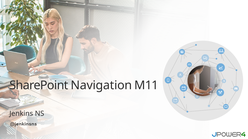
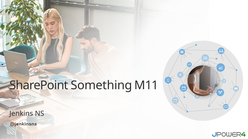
Navigation: Navigation -> Something
